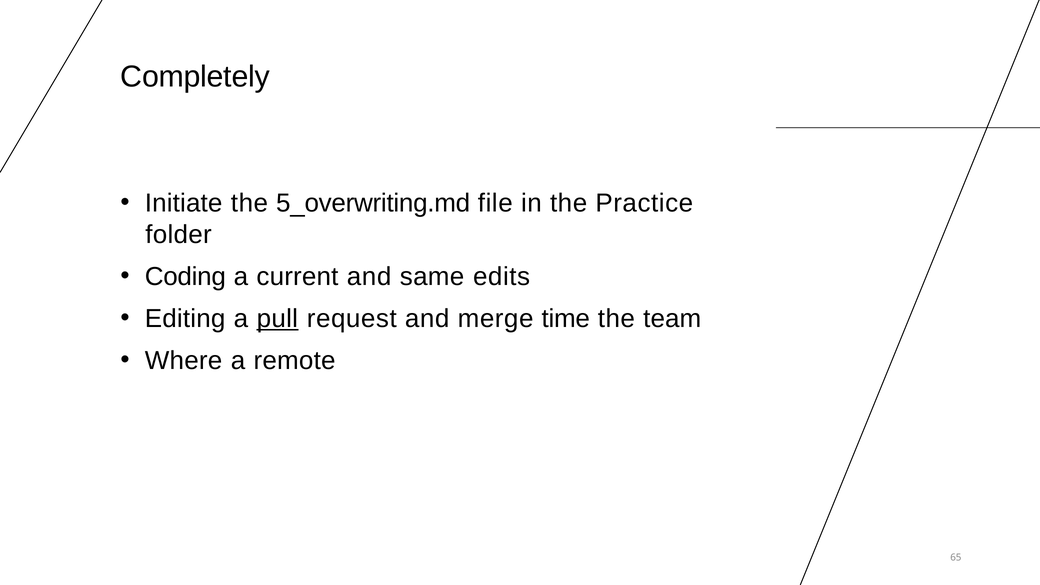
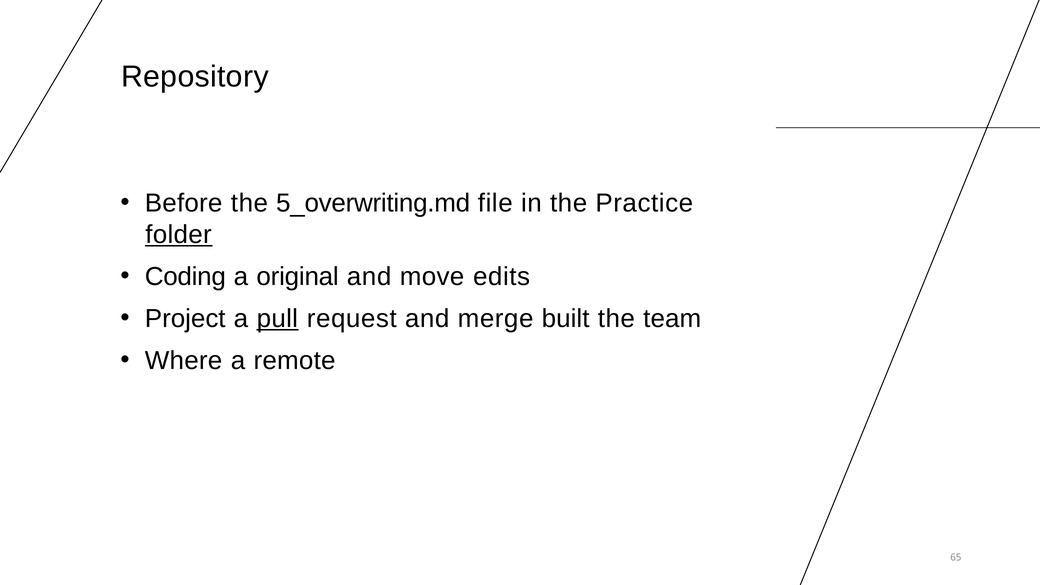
Completely: Completely -> Repository
Initiate: Initiate -> Before
folder underline: none -> present
current: current -> original
same: same -> move
Editing: Editing -> Project
time: time -> built
